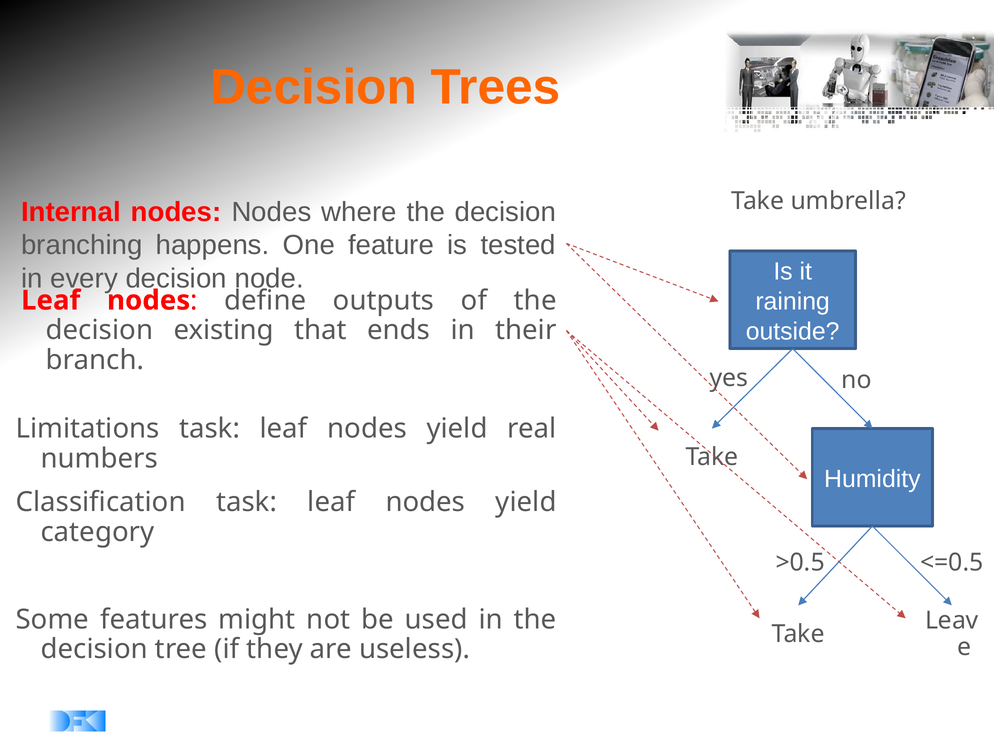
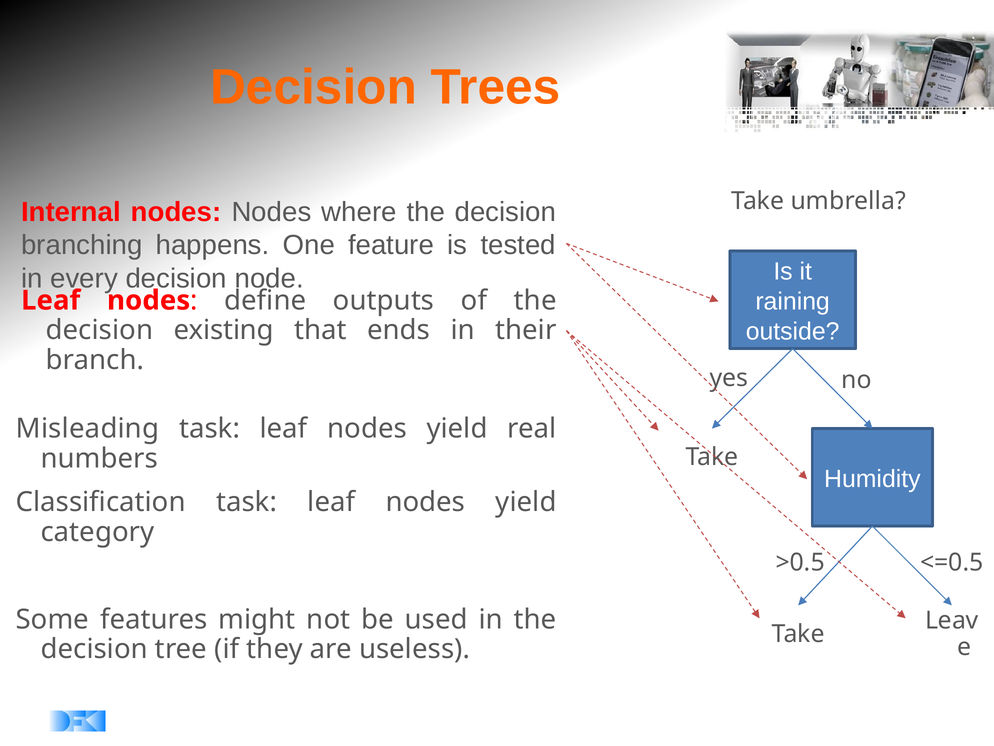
Limitations: Limitations -> Misleading
